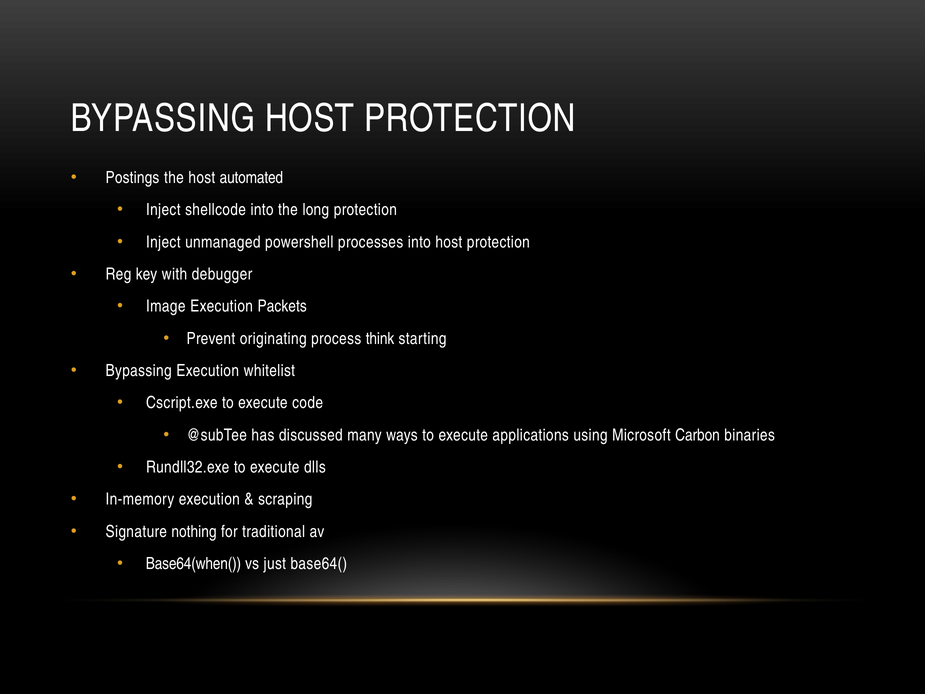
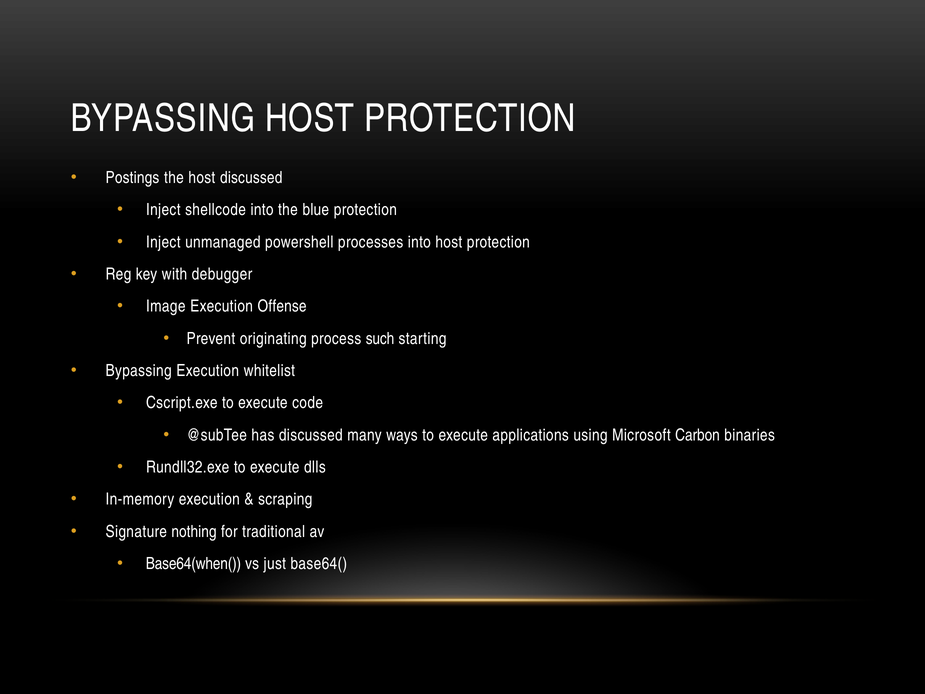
host automated: automated -> discussed
long: long -> blue
Packets: Packets -> Offense
think: think -> such
